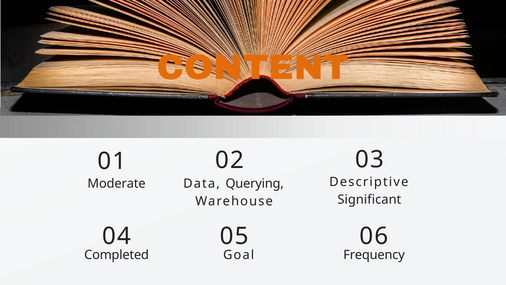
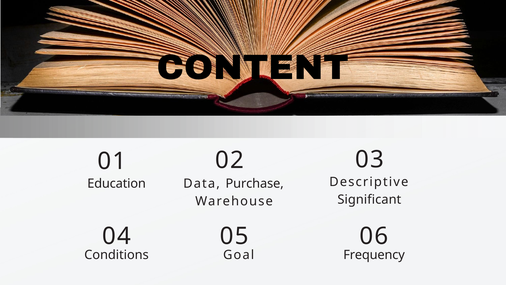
CONTENT colour: orange -> black
Moderate: Moderate -> Education
Querying: Querying -> Purchase
Completed: Completed -> Conditions
